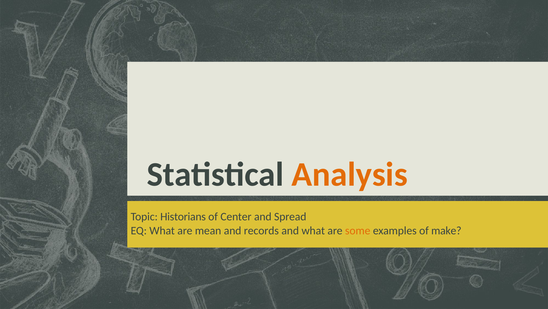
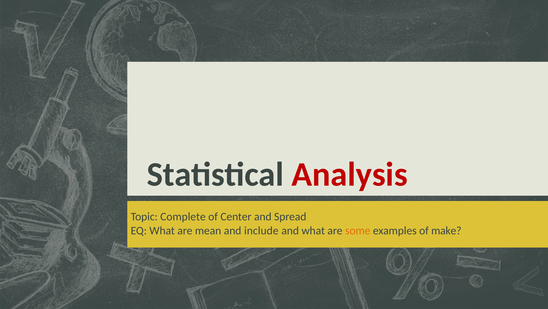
Analysis colour: orange -> red
Historians: Historians -> Complete
records: records -> include
